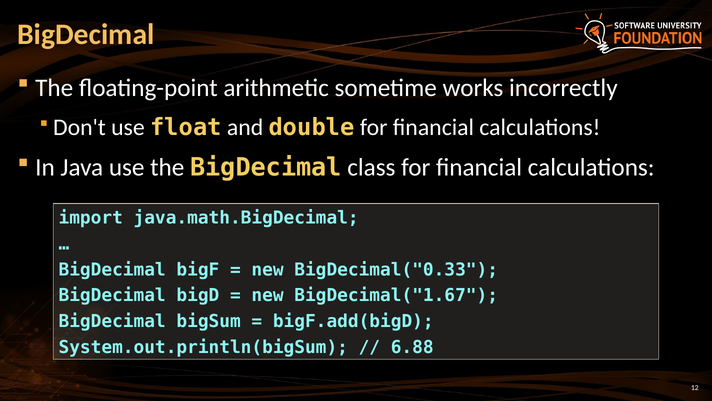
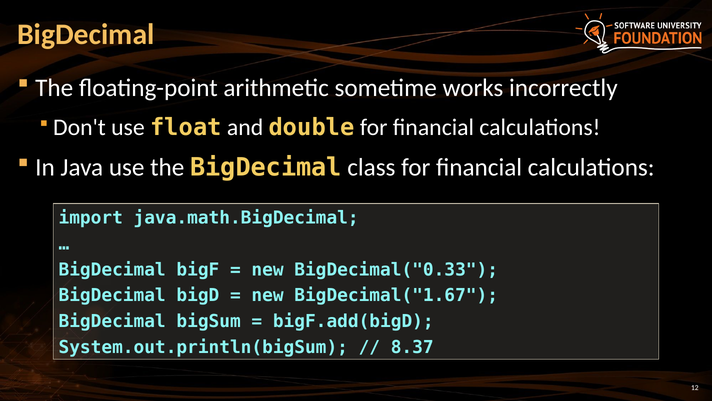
6.88: 6.88 -> 8.37
